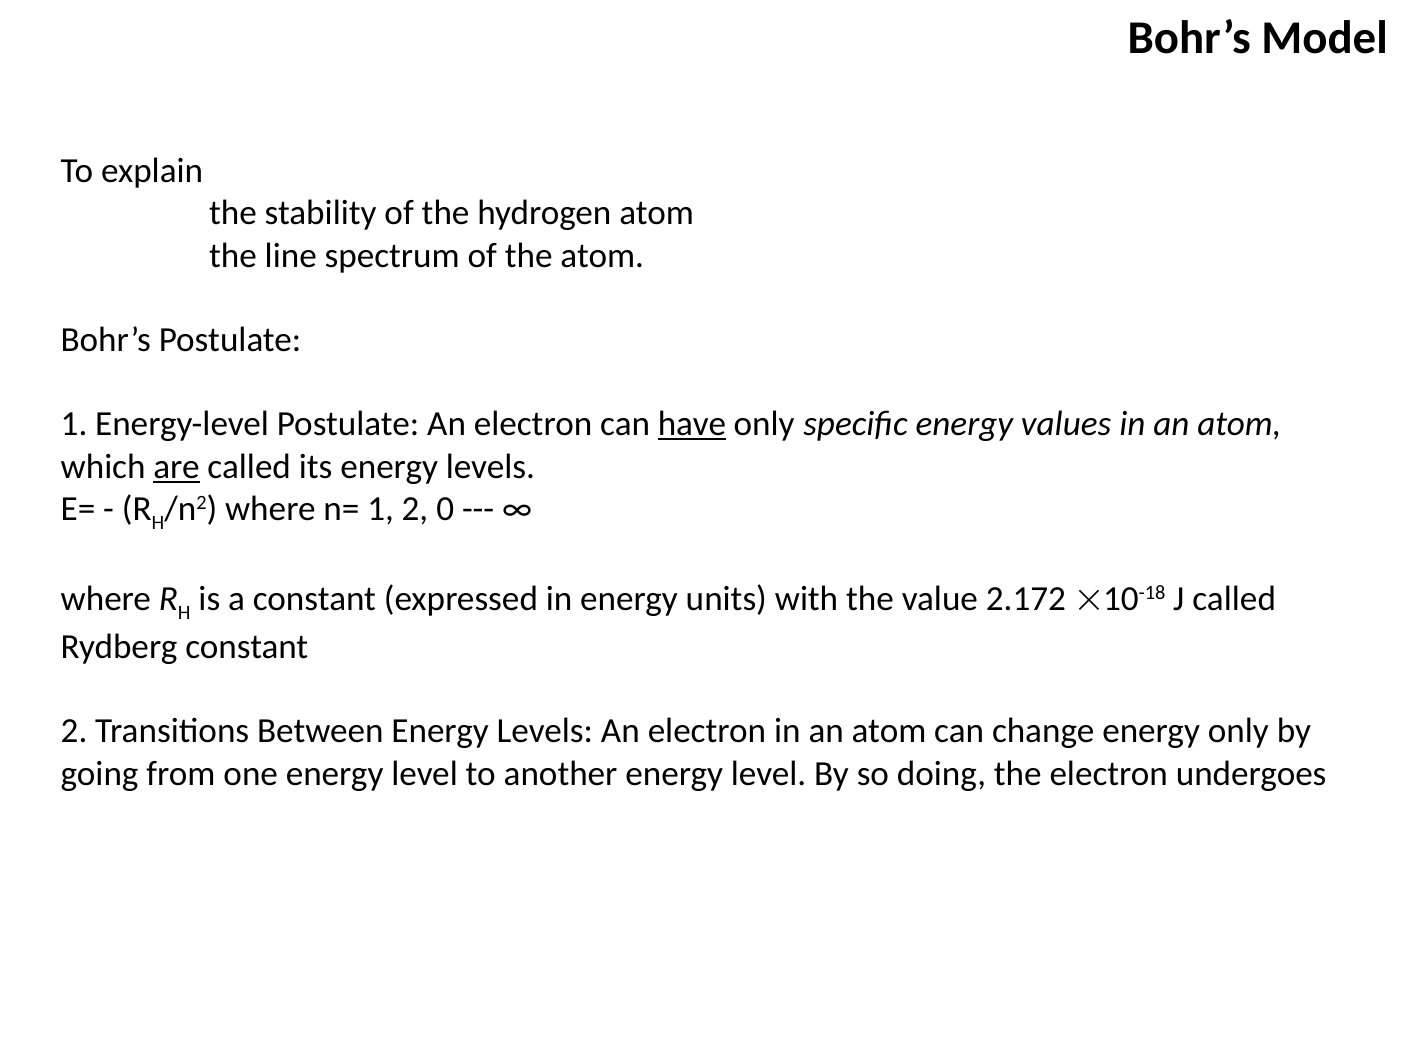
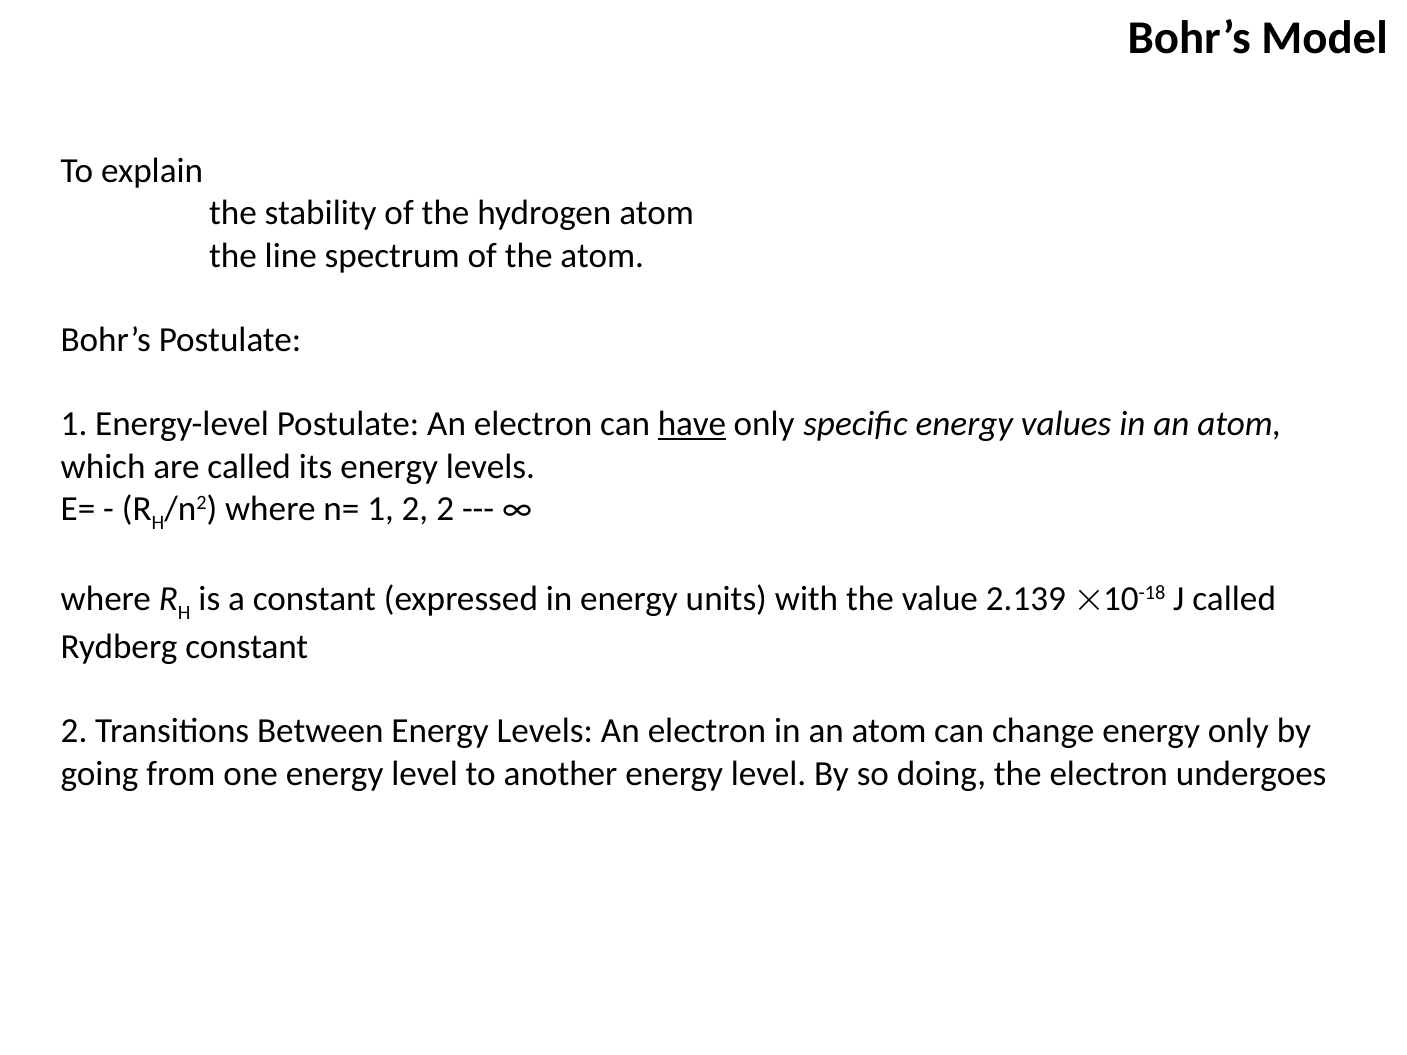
are underline: present -> none
2 0: 0 -> 2
2.172: 2.172 -> 2.139
